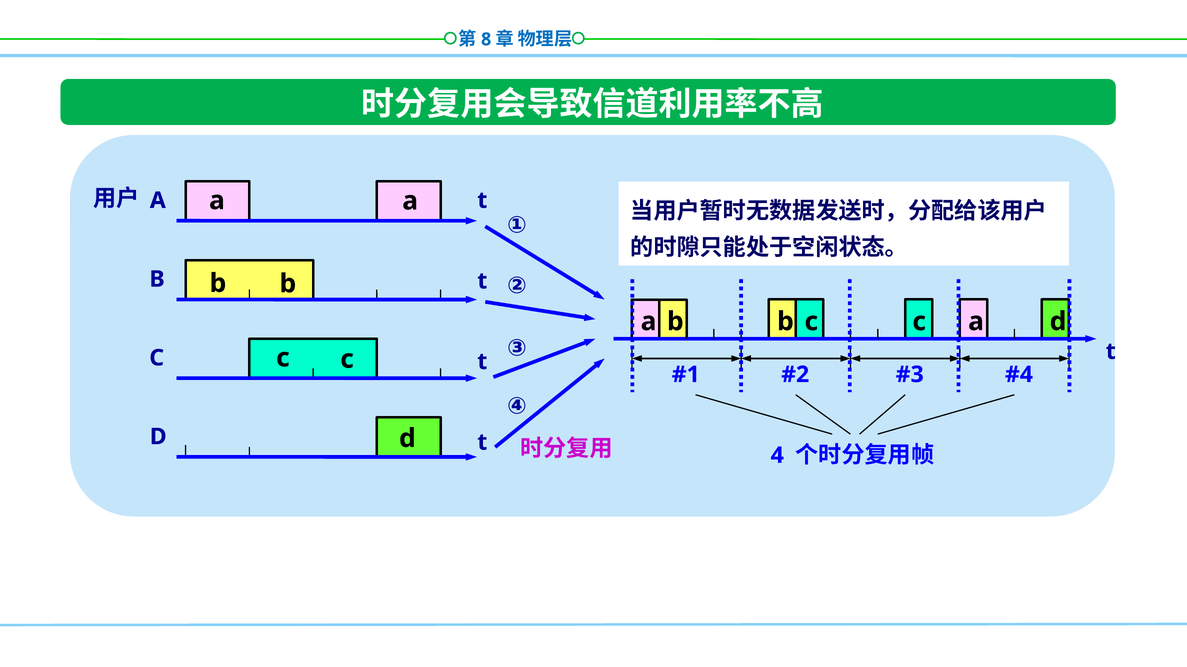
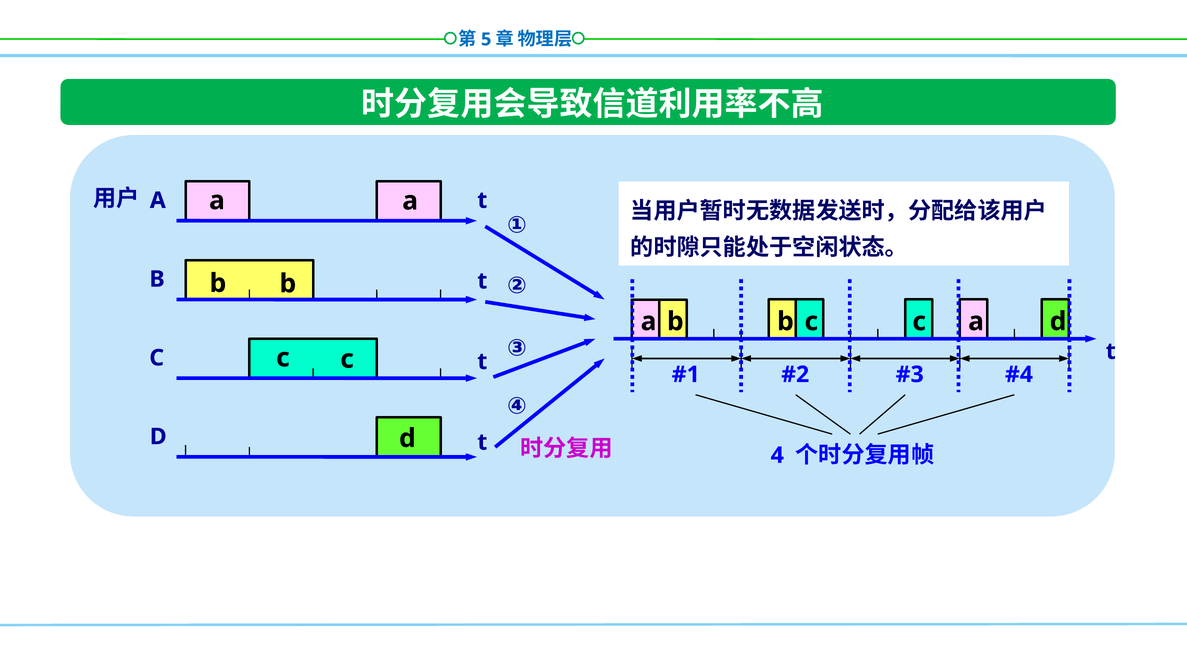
8: 8 -> 5
